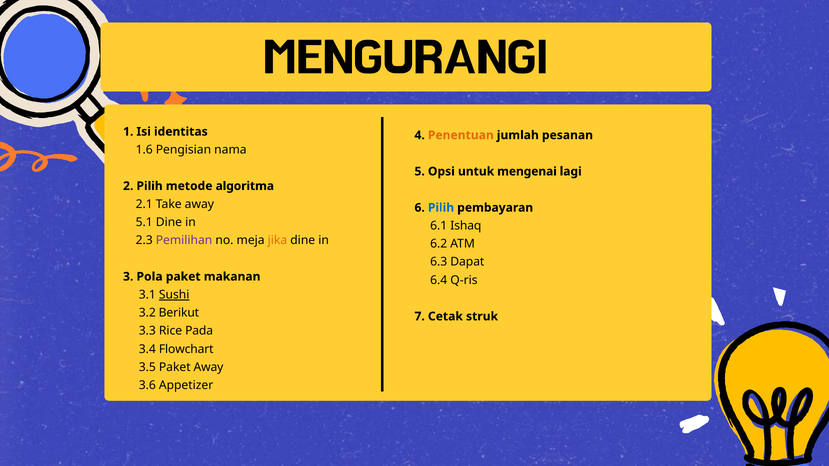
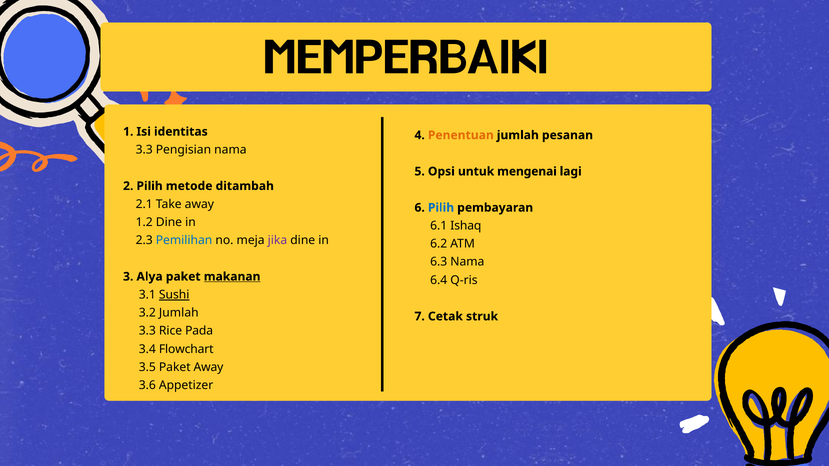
MENGURANGI: MENGURANGI -> MEMPERBAIKI
1.6 at (144, 150): 1.6 -> 3.3
algoritma: algoritma -> ditambah
5.1: 5.1 -> 1.2
Pemilihan colour: purple -> blue
jika colour: orange -> purple
6.3 Dapat: Dapat -> Nama
Pola: Pola -> Alya
makanan underline: none -> present
3.2 Berikut: Berikut -> Jumlah
